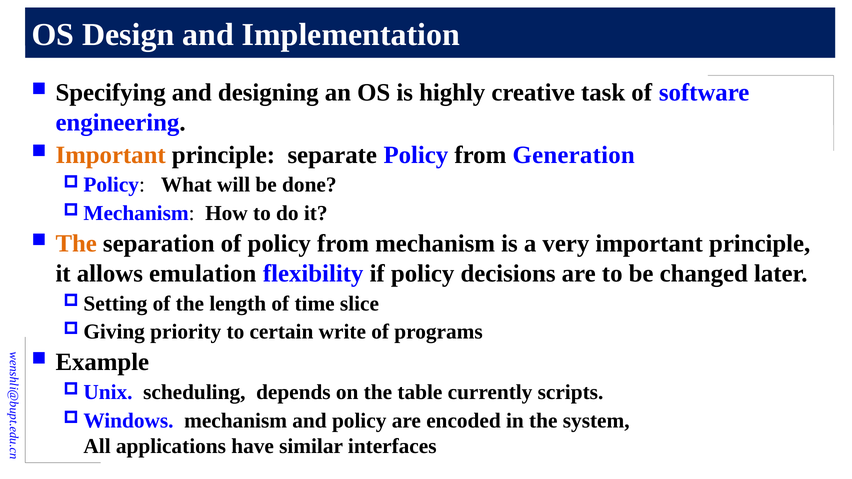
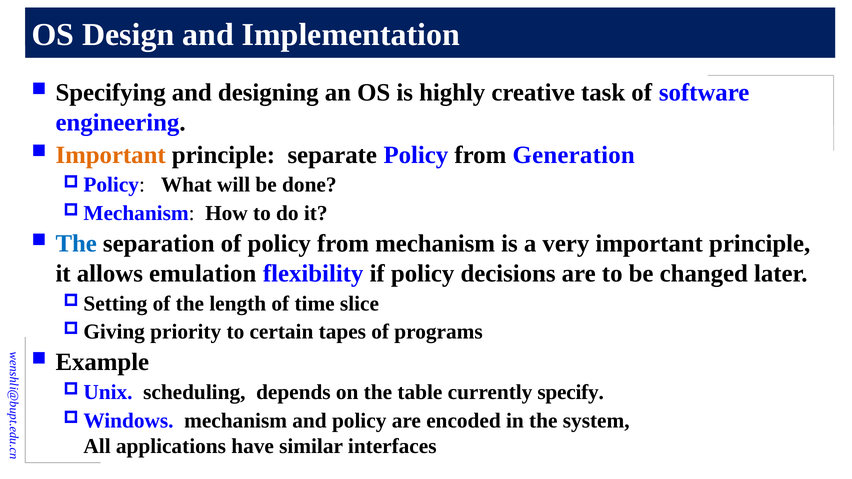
The at (76, 244) colour: orange -> blue
write: write -> tapes
scripts: scripts -> specify
